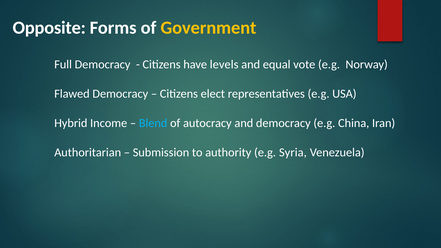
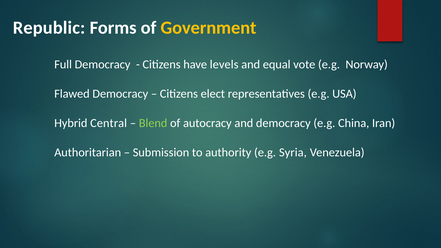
Opposite: Opposite -> Republic
Income: Income -> Central
Blend colour: light blue -> light green
